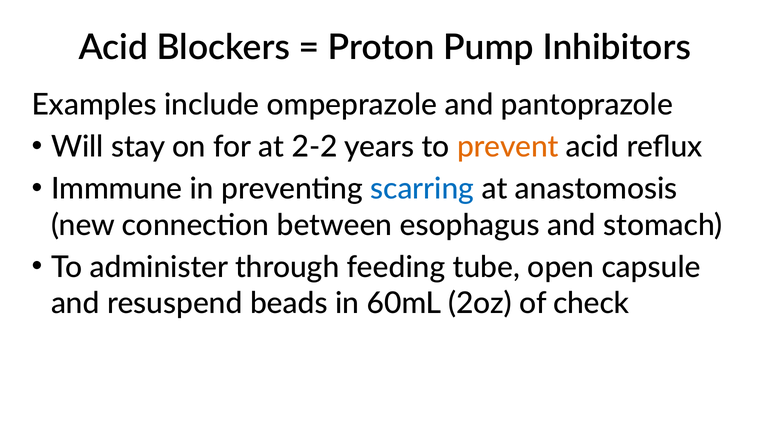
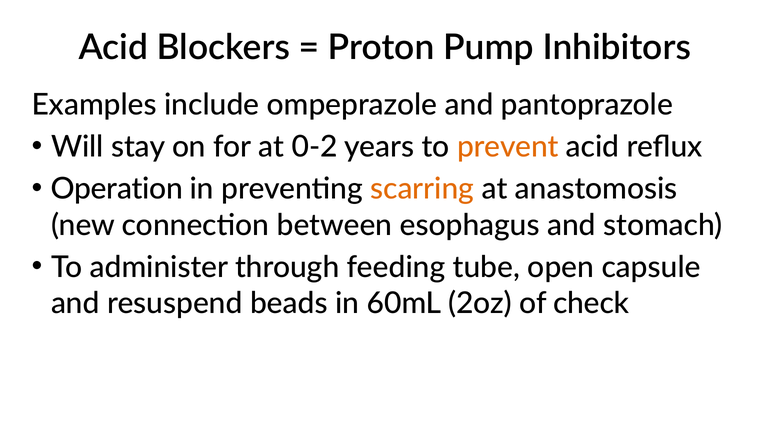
2-2: 2-2 -> 0-2
Immmune: Immmune -> Operation
scarring colour: blue -> orange
